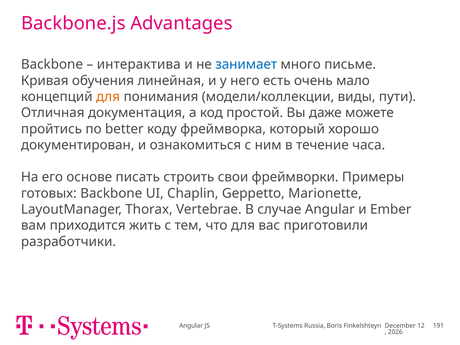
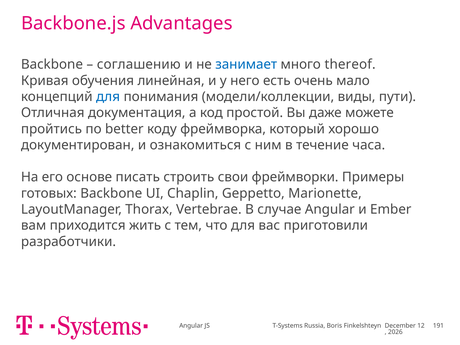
интерактива: интерактива -> соглашению
письме: письме -> thereof
для at (108, 97) colour: orange -> blue
